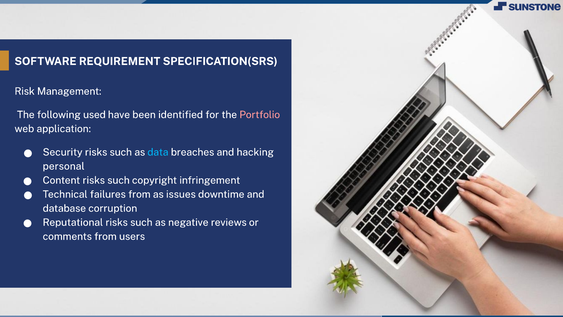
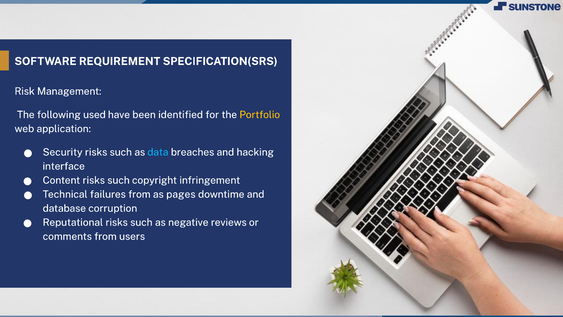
Portfolio colour: pink -> yellow
personal: personal -> interface
issues: issues -> pages
